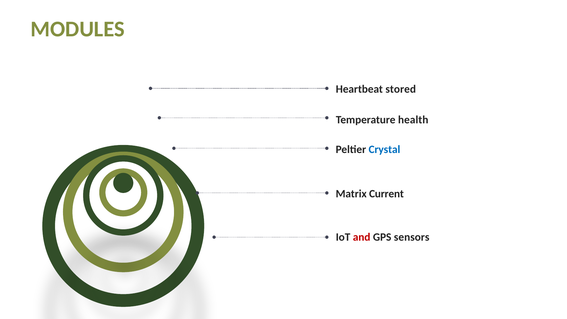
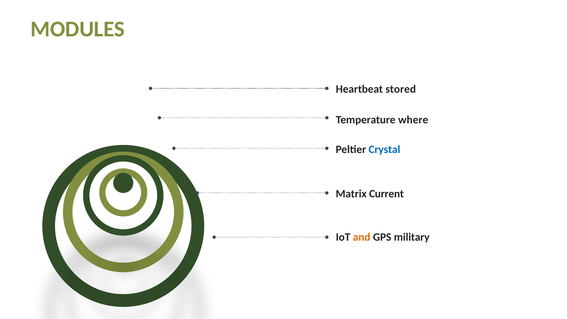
health: health -> where
and colour: red -> orange
sensors: sensors -> military
